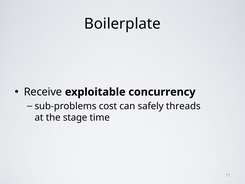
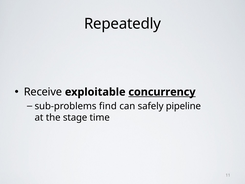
Boilerplate: Boilerplate -> Repeatedly
concurrency underline: none -> present
cost: cost -> find
threads: threads -> pipeline
